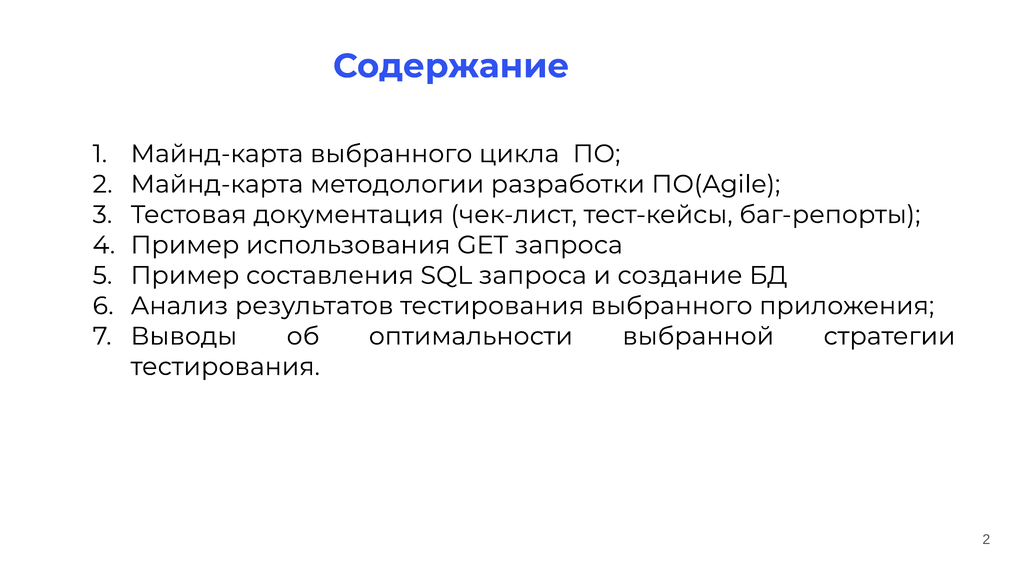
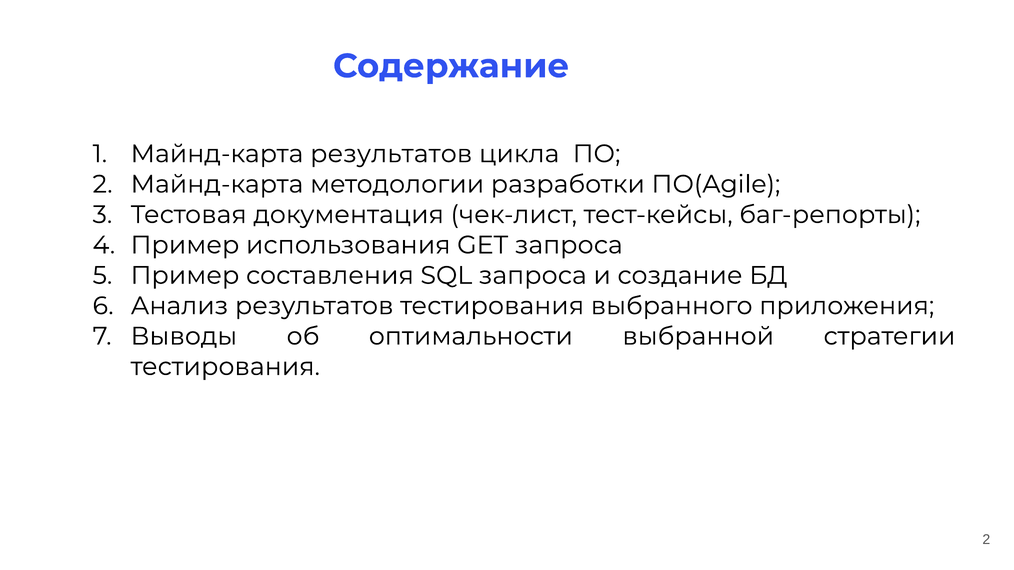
Майнд-карта выбранного: выбранного -> результатов
